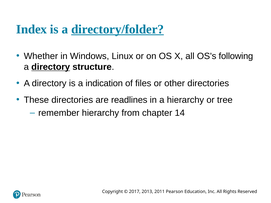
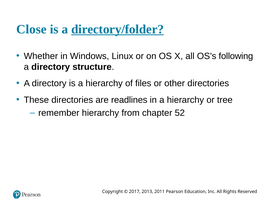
Index: Index -> Close
directory at (51, 67) underline: present -> none
is a indication: indication -> hierarchy
14: 14 -> 52
